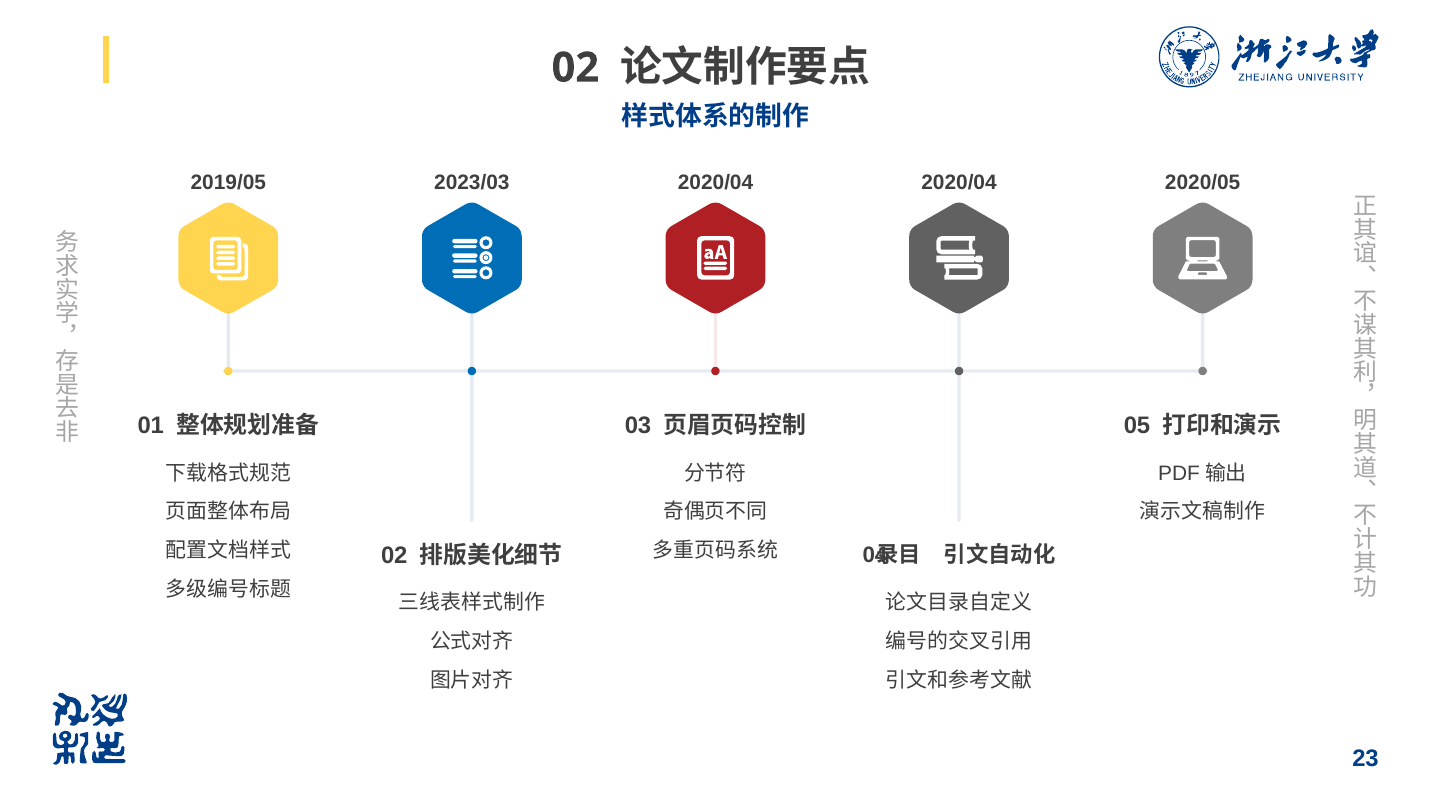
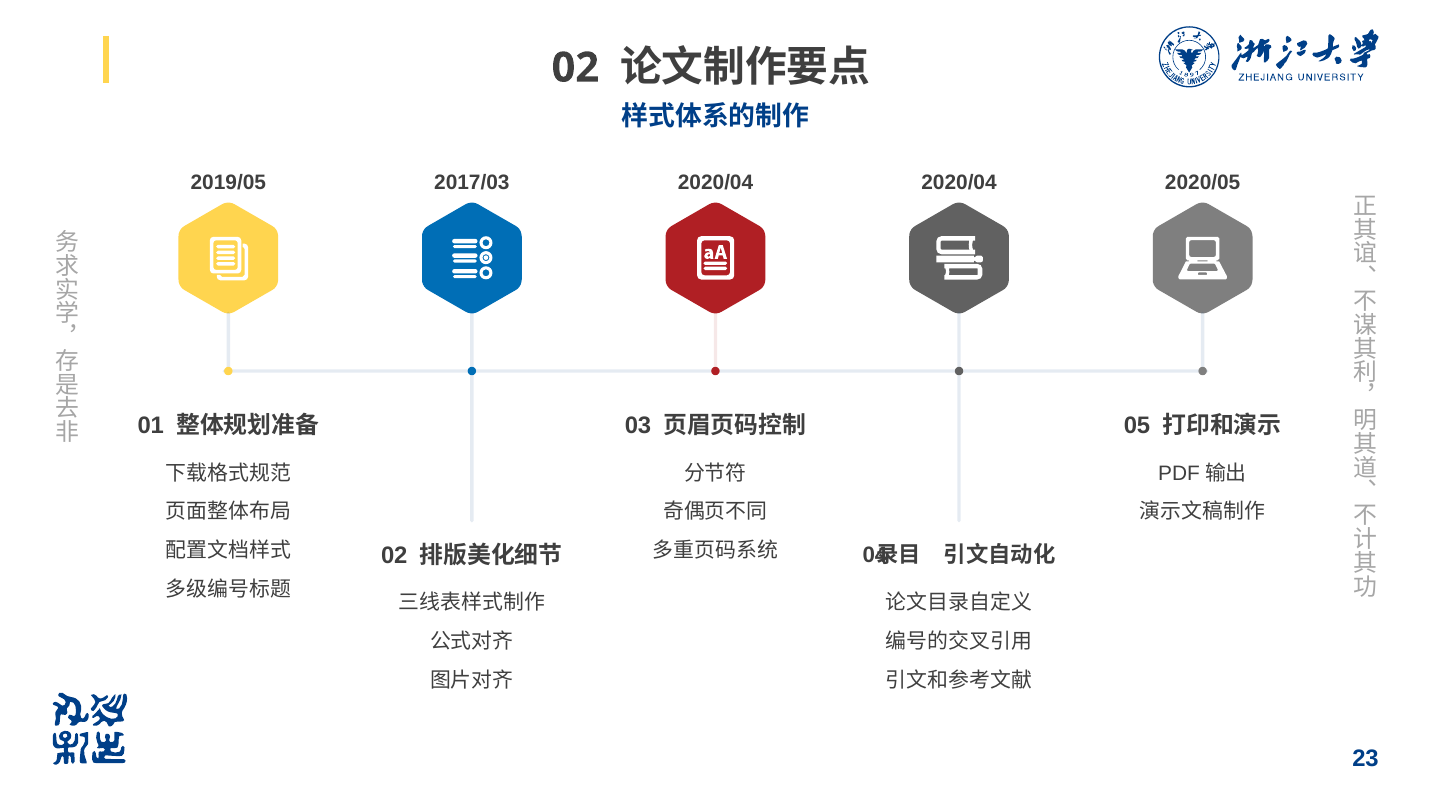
2023/03: 2023/03 -> 2017/03
